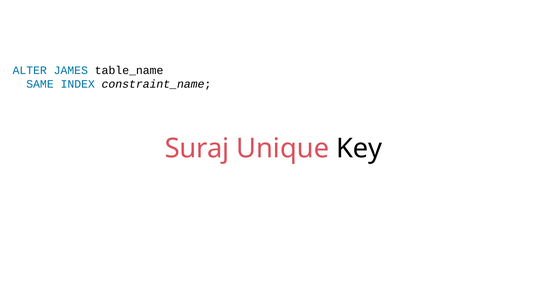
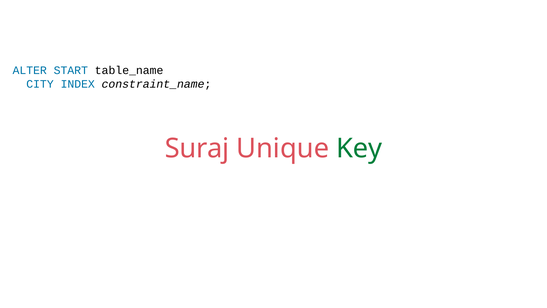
JAMES: JAMES -> START
SAME: SAME -> CITY
Key colour: black -> green
